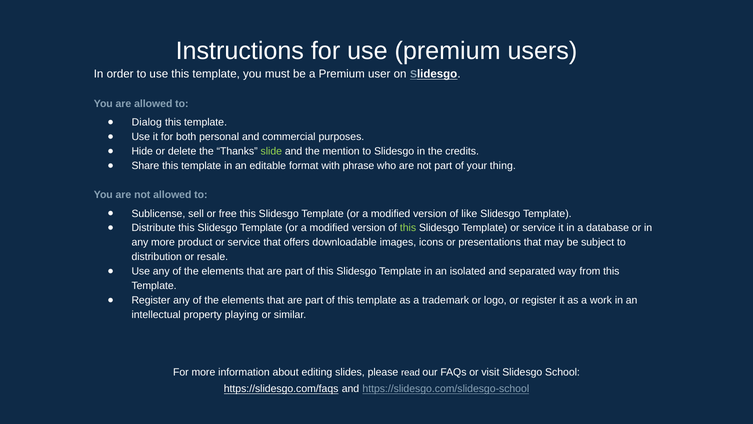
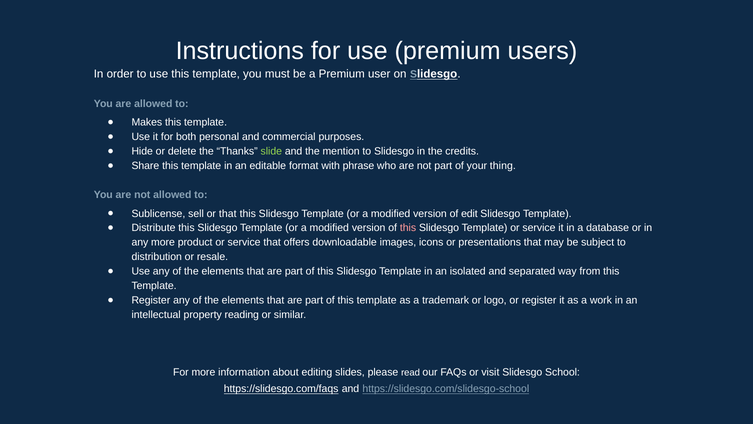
Dialog: Dialog -> Makes
or free: free -> that
like: like -> edit
this at (408, 228) colour: light green -> pink
playing: playing -> reading
